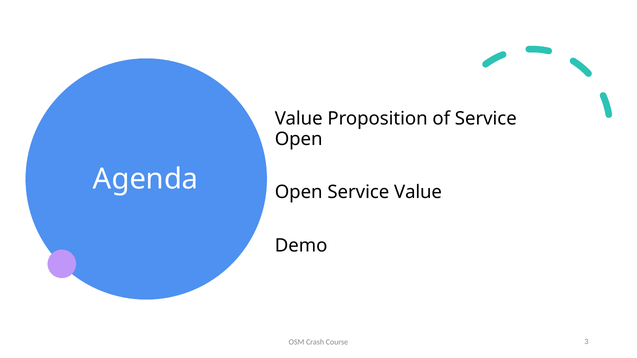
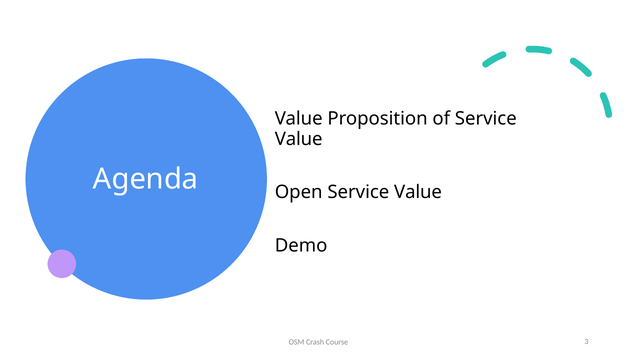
Open at (299, 139): Open -> Value
